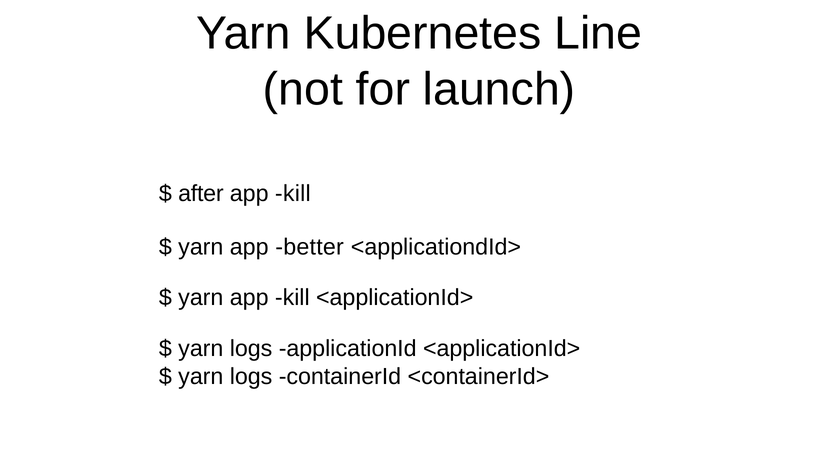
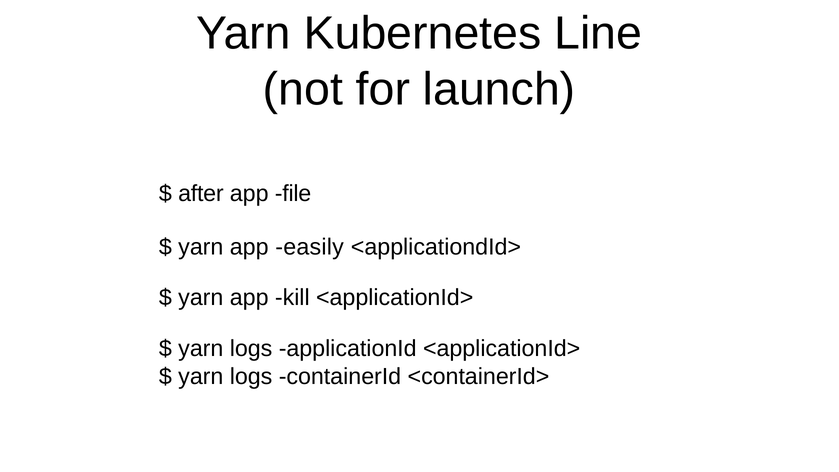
kill at (293, 194): kill -> file
better: better -> easily
